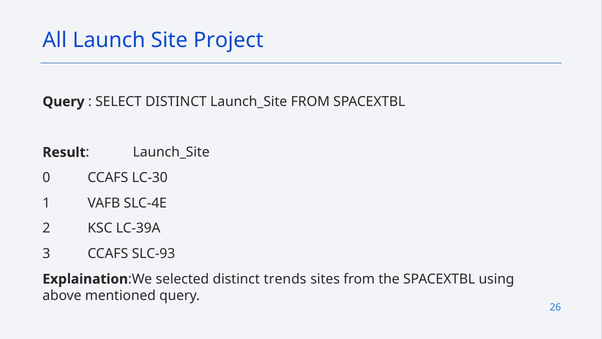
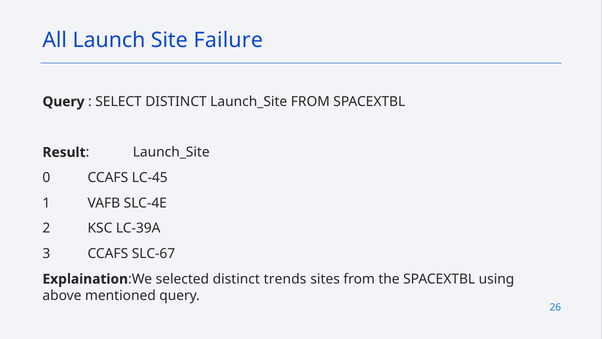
Project: Project -> Failure
LC-30: LC-30 -> LC-45
SLC-93: SLC-93 -> SLC-67
